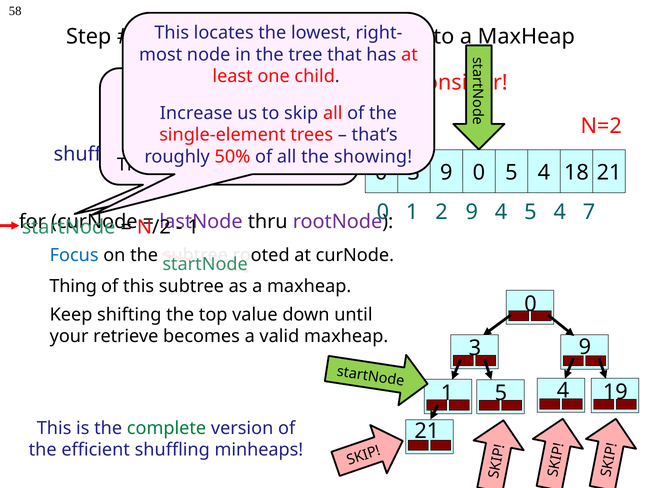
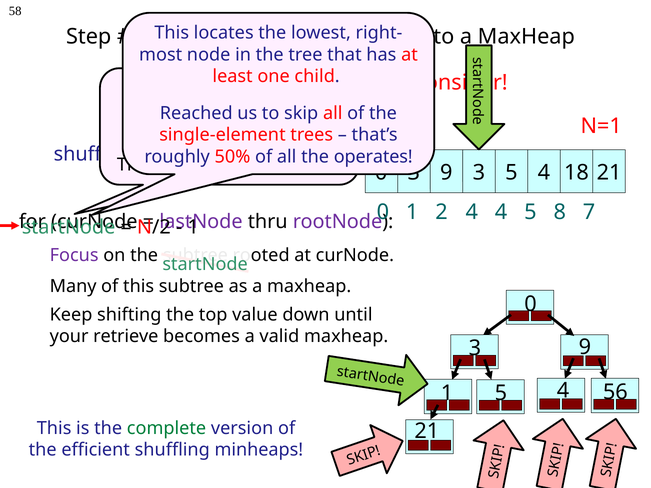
Increase: Increase -> Reached
N=2: N=2 -> N=1
showing: showing -> operates
0 at (479, 173): 0 -> 3
2 9: 9 -> 4
4 5 4: 4 -> 8
Focus colour: blue -> purple
Thing at (73, 286): Thing -> Many
19: 19 -> 56
